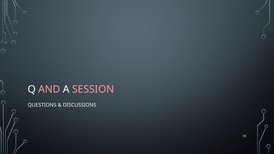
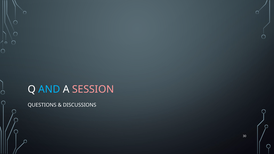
AND colour: pink -> light blue
